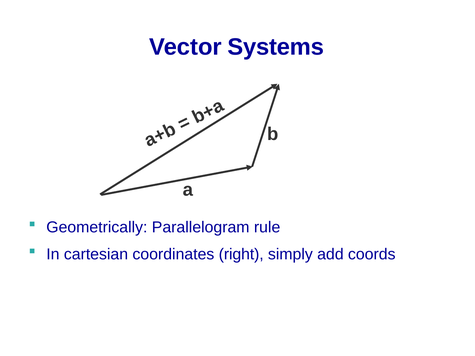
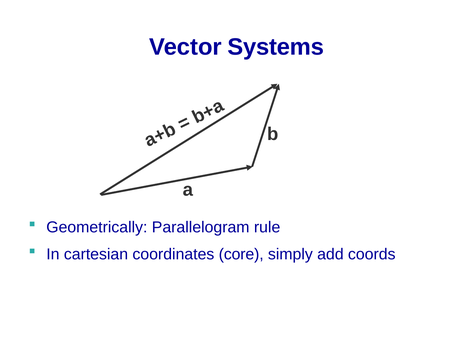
right: right -> core
